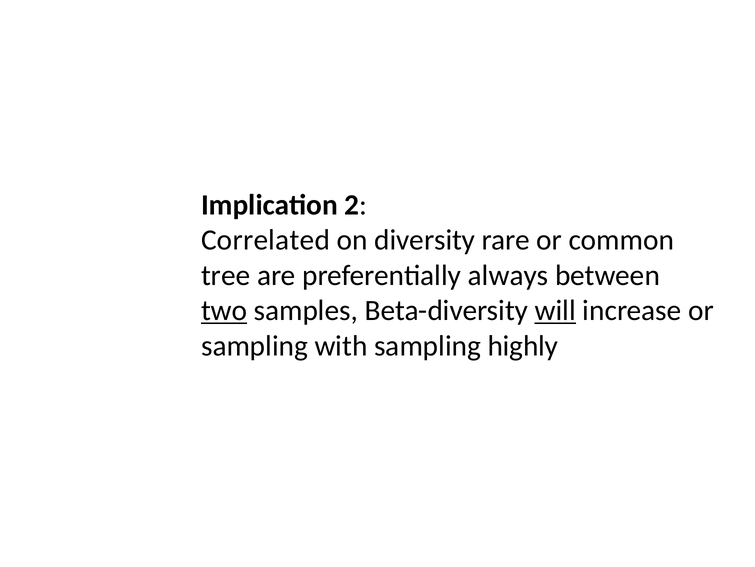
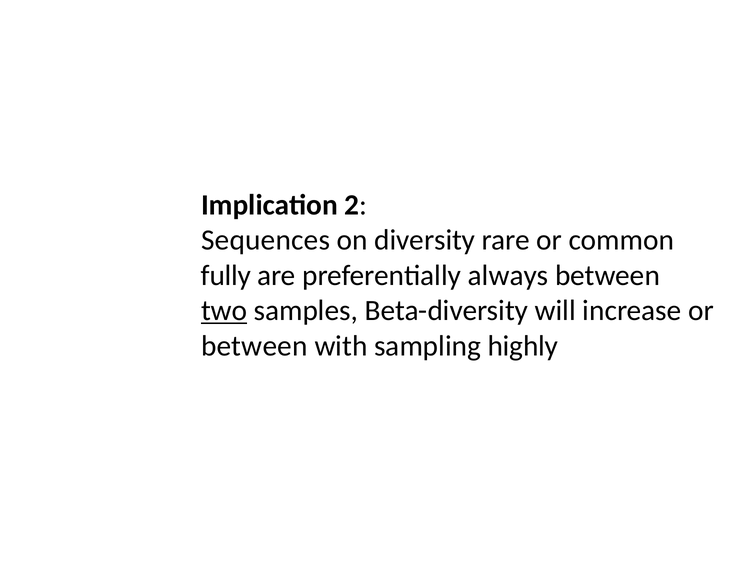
Correlated: Correlated -> Sequences
tree: tree -> fully
will underline: present -> none
sampling at (254, 346): sampling -> between
